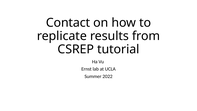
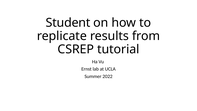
Contact: Contact -> Student
